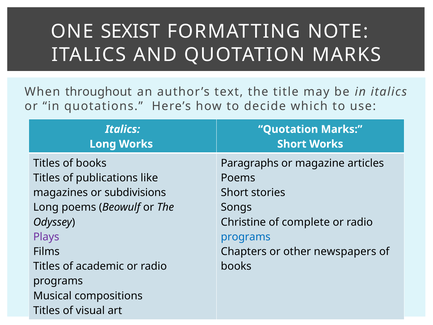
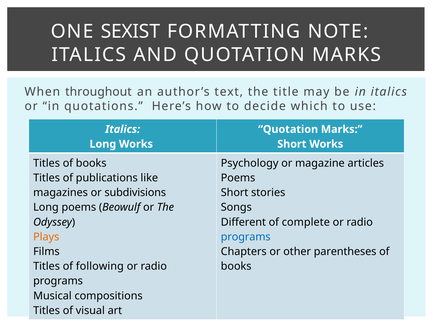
Paragraphs: Paragraphs -> Psychology
Christine: Christine -> Different
Plays colour: purple -> orange
newspapers: newspapers -> parentheses
academic: academic -> following
